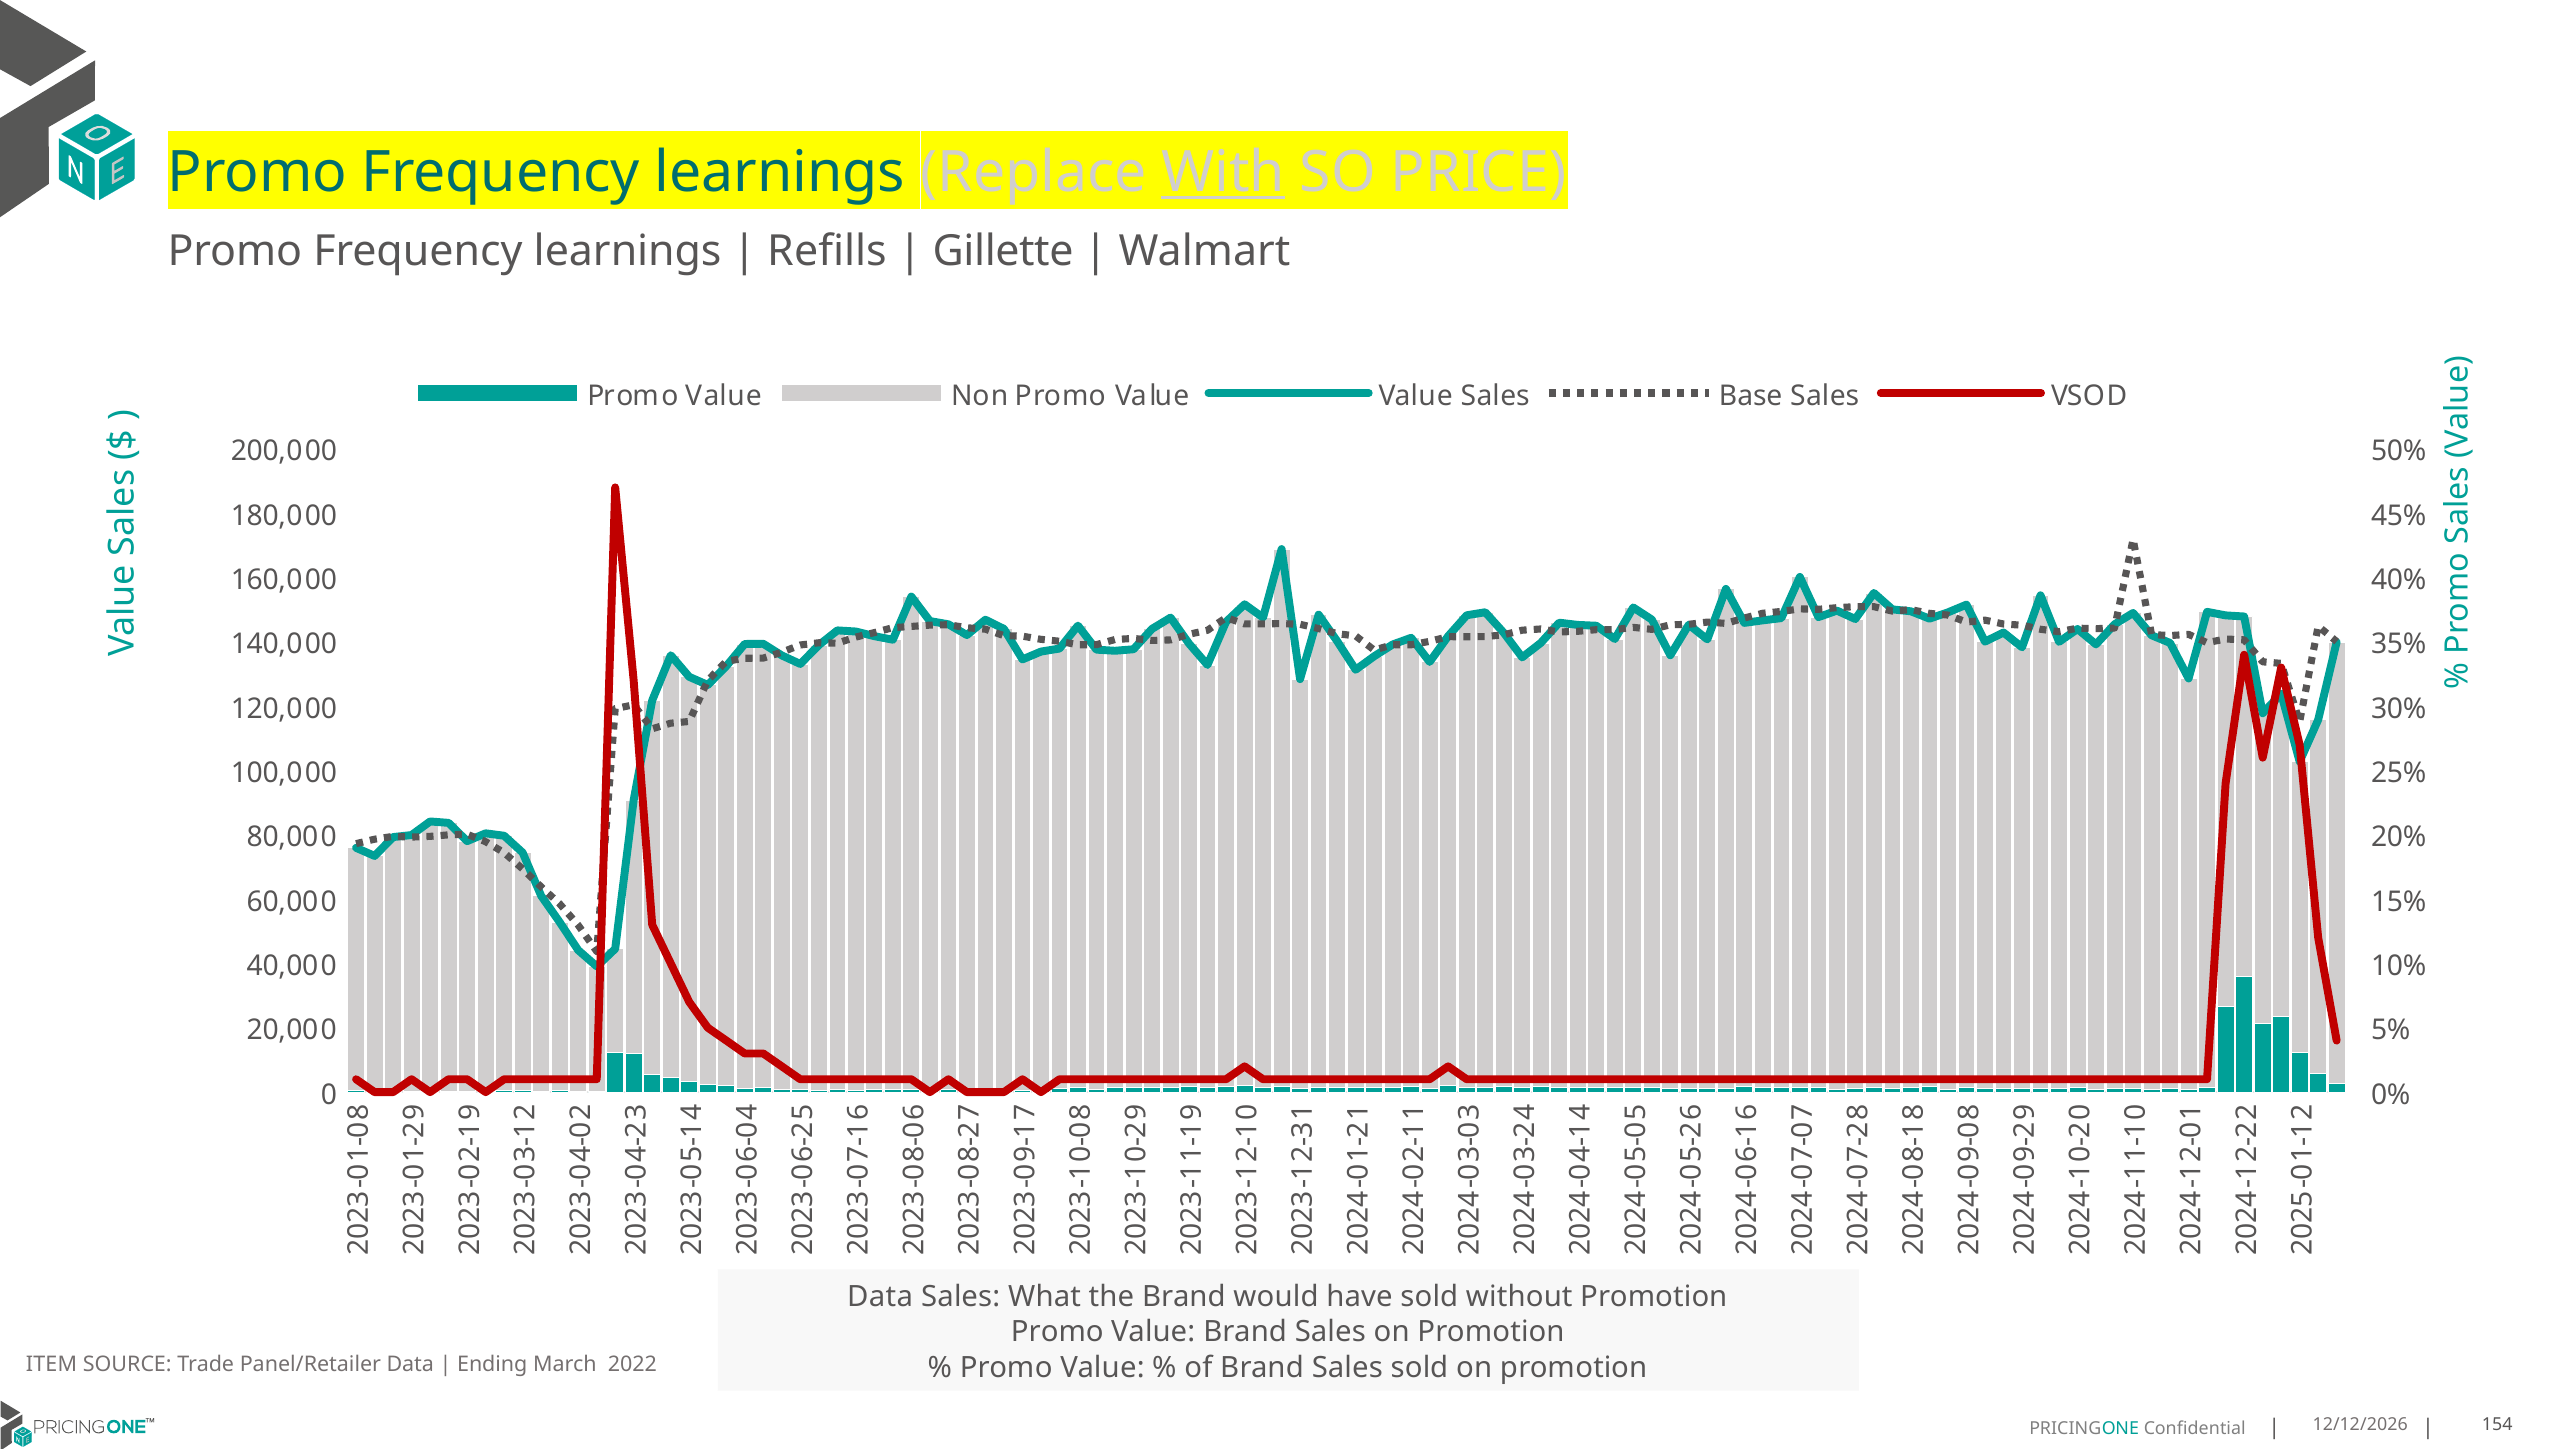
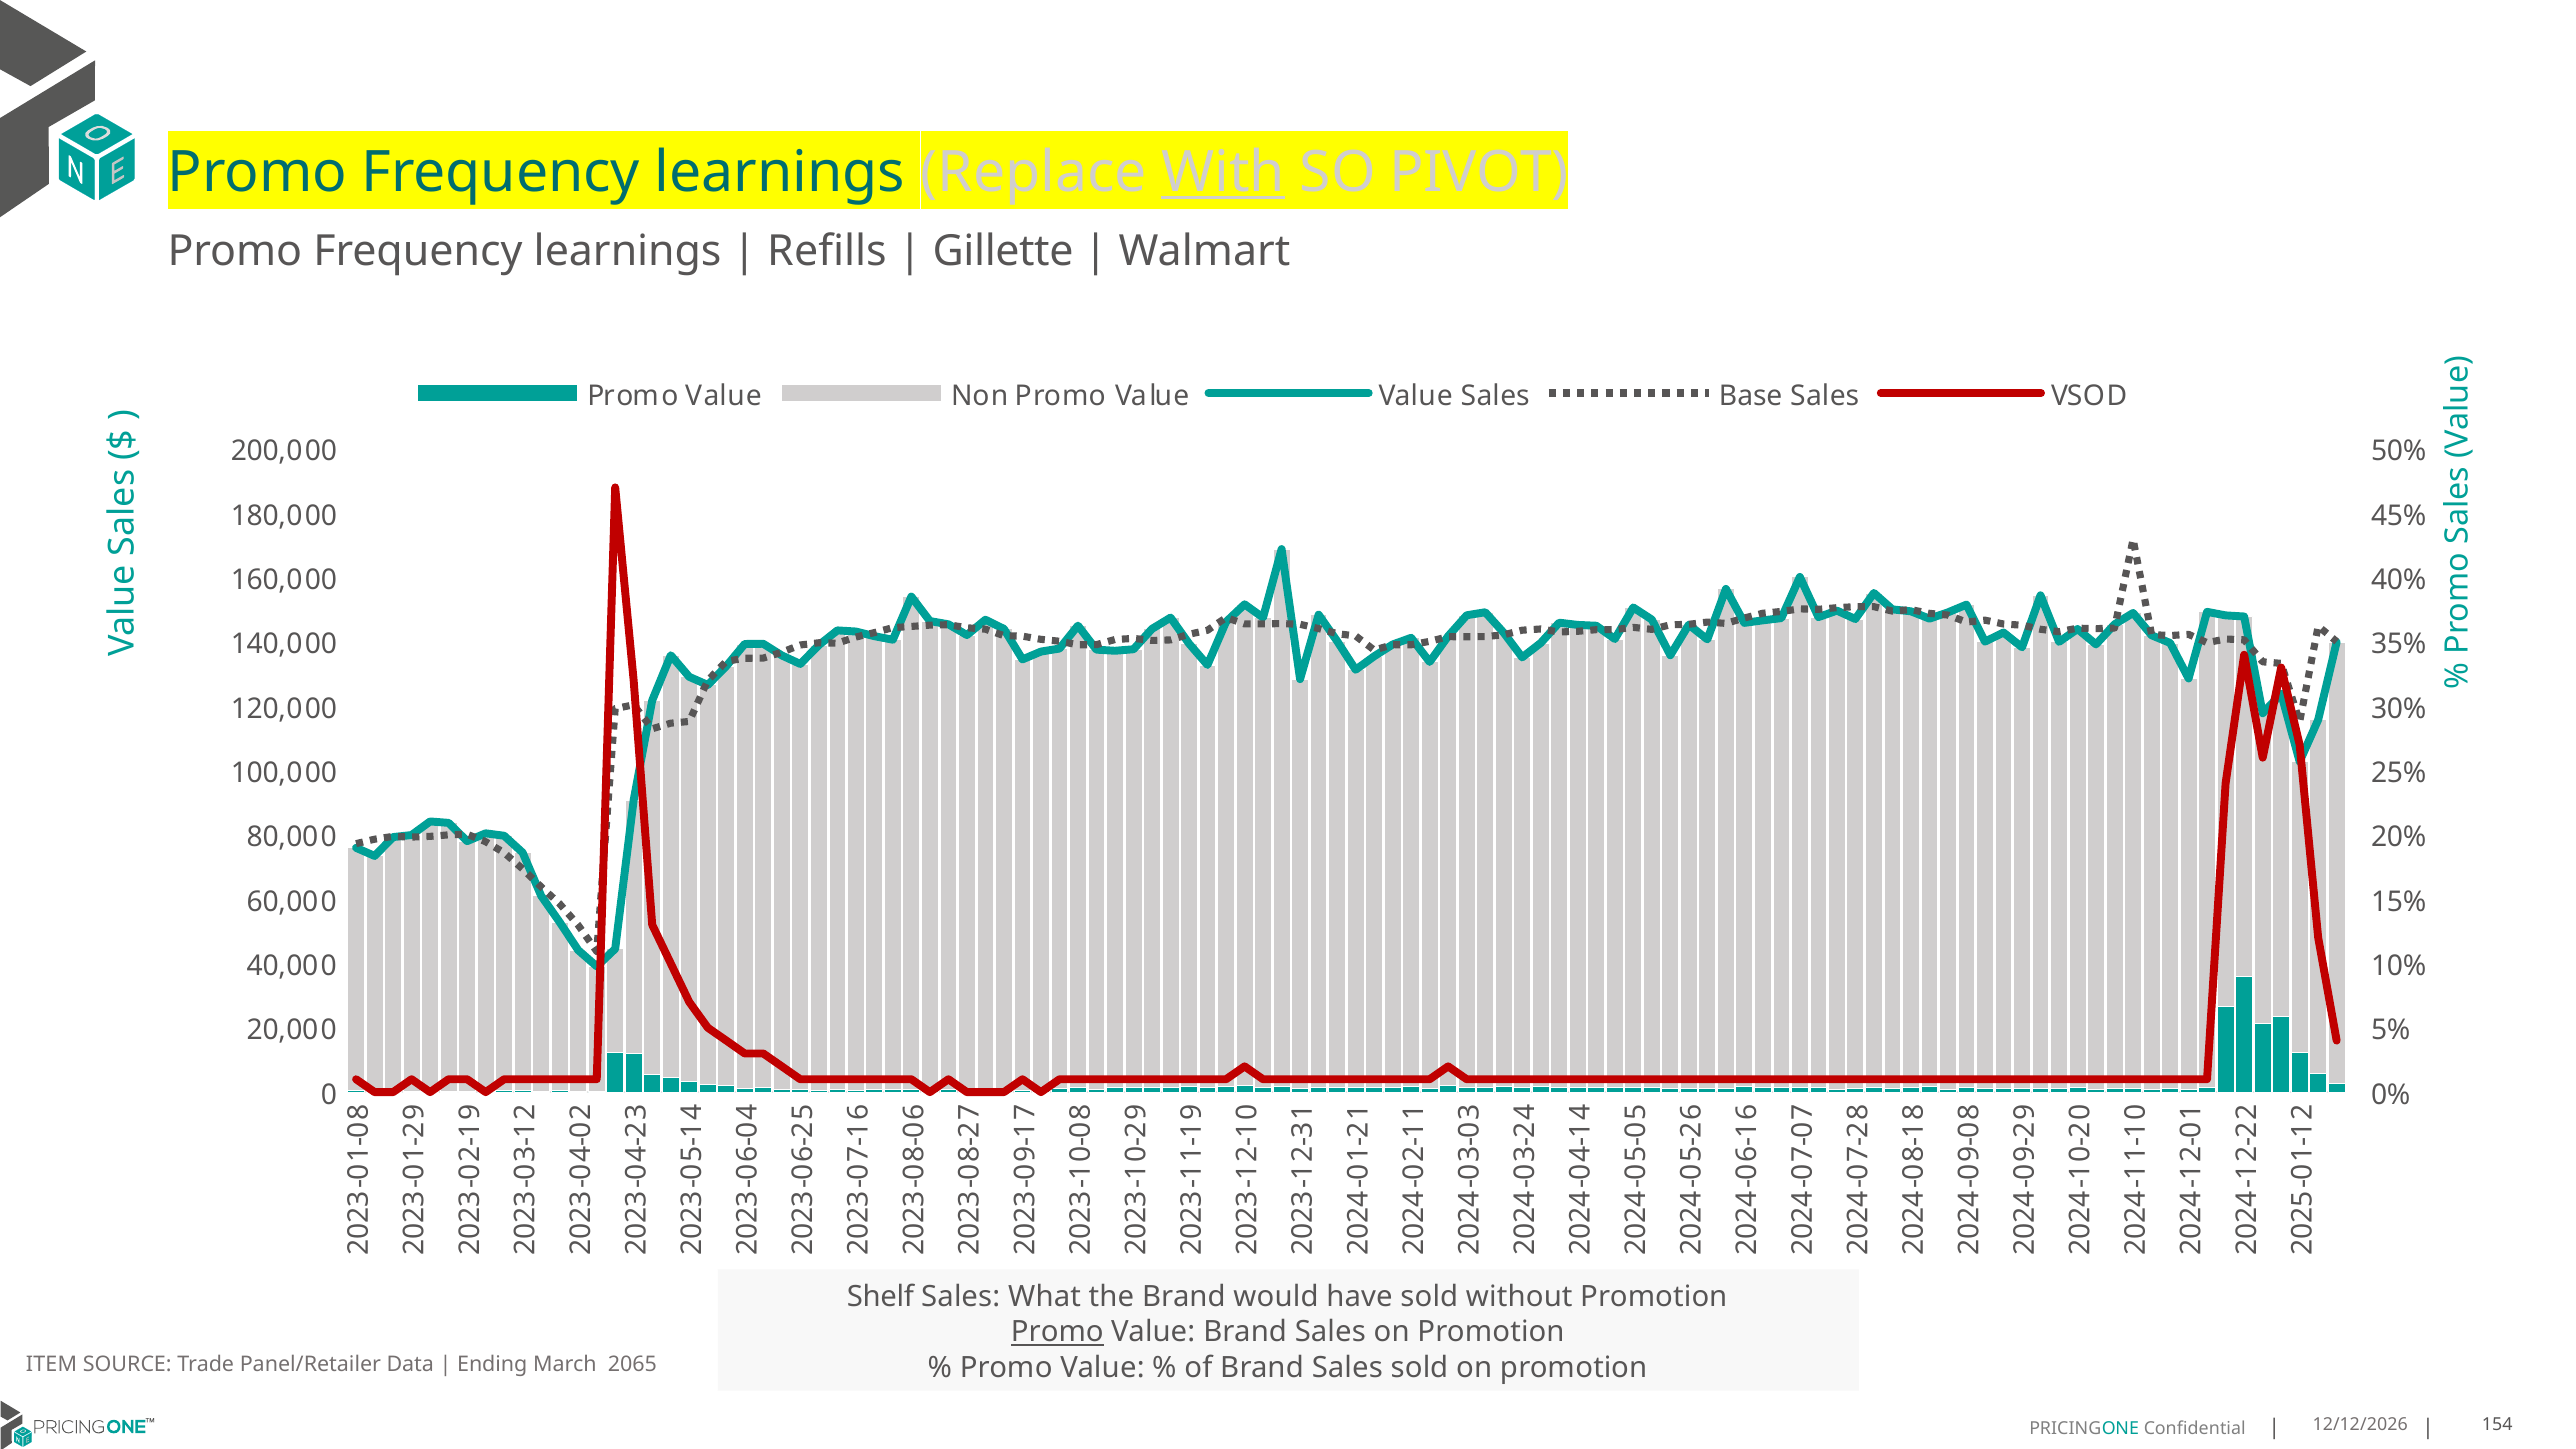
PRICE: PRICE -> PIVOT
Data at (880, 1297): Data -> Shelf
Promo at (1057, 1332) underline: none -> present
2022: 2022 -> 2065
